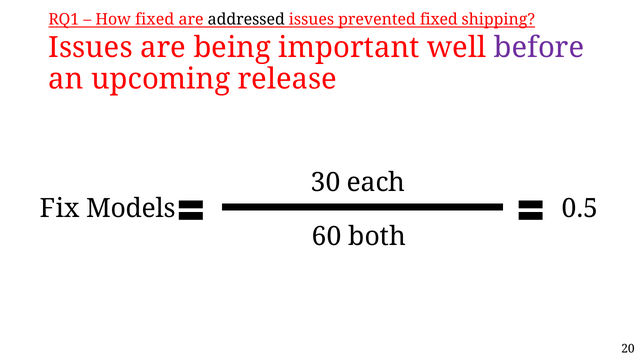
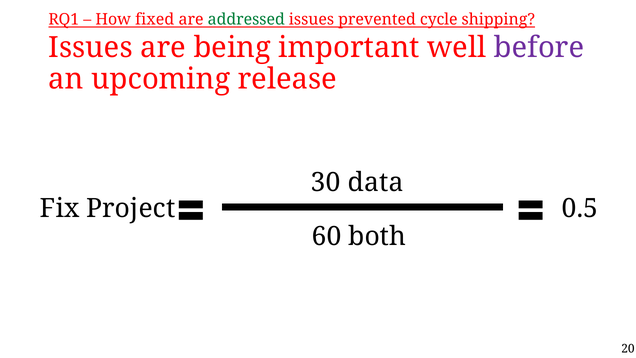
addressed colour: black -> green
prevented fixed: fixed -> cycle
each: each -> data
Models: Models -> Project
